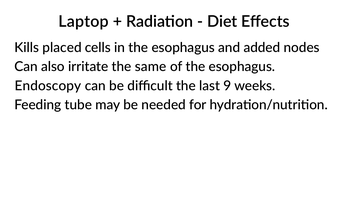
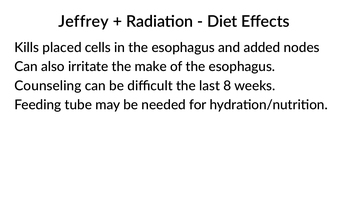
Laptop: Laptop -> Jeffrey
same: same -> make
Endoscopy: Endoscopy -> Counseling
9: 9 -> 8
